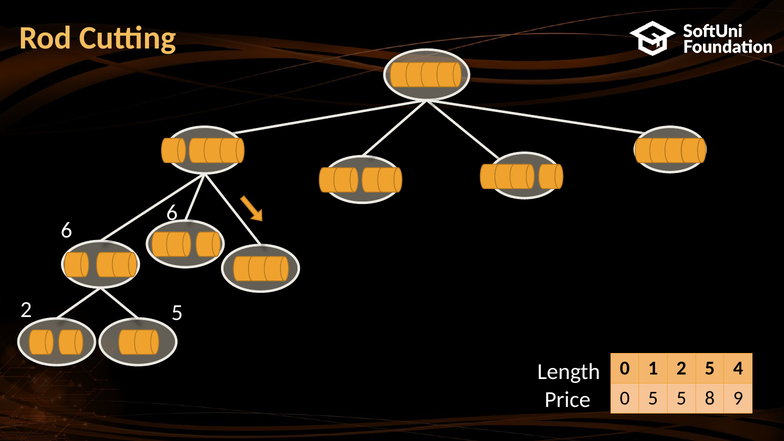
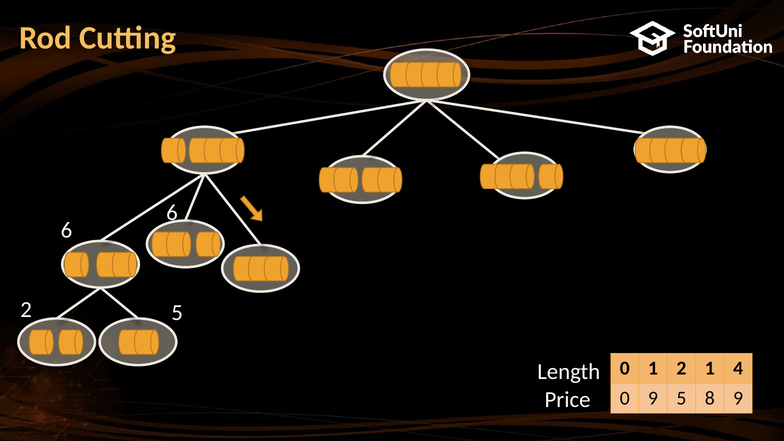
2 5: 5 -> 1
0 5: 5 -> 9
